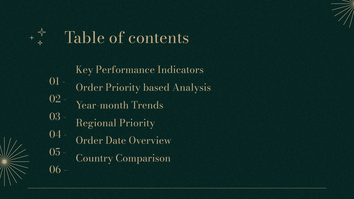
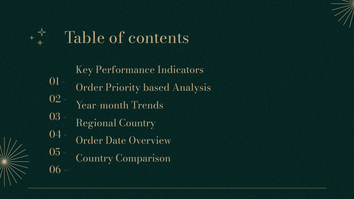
Regional Priority: Priority -> Country
